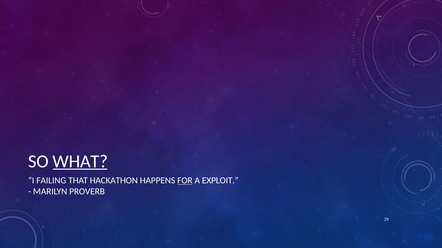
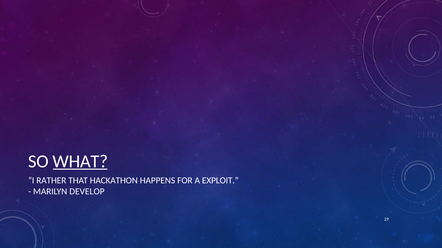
FAILING: FAILING -> RATHER
FOR underline: present -> none
PROVERB: PROVERB -> DEVELOP
